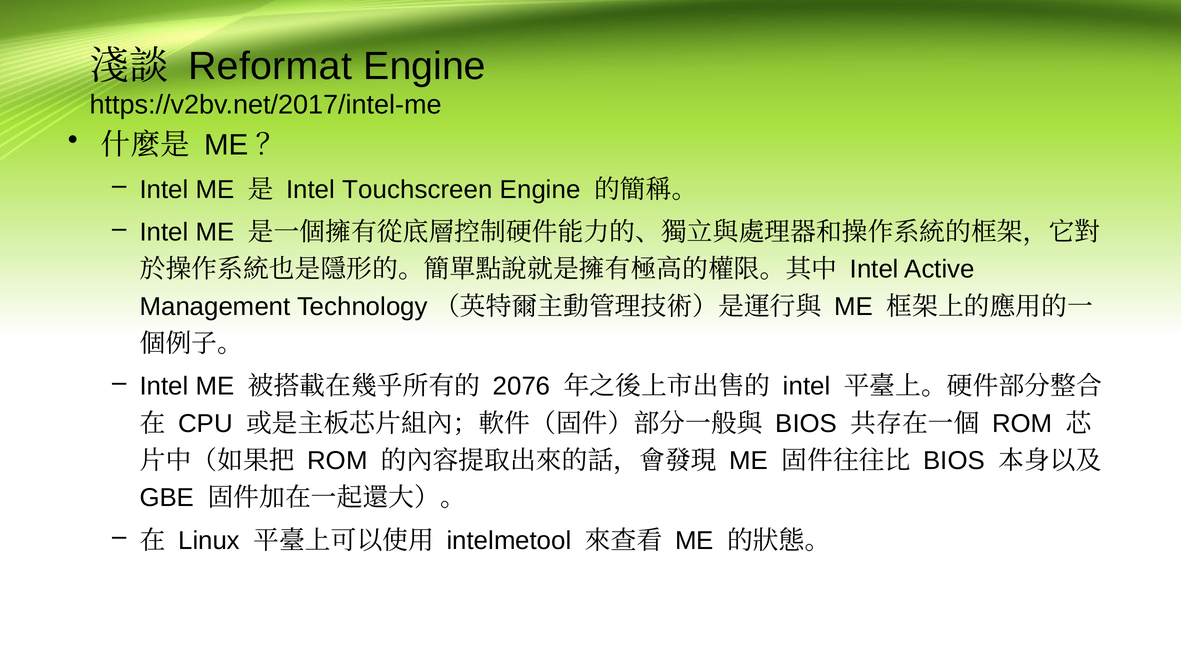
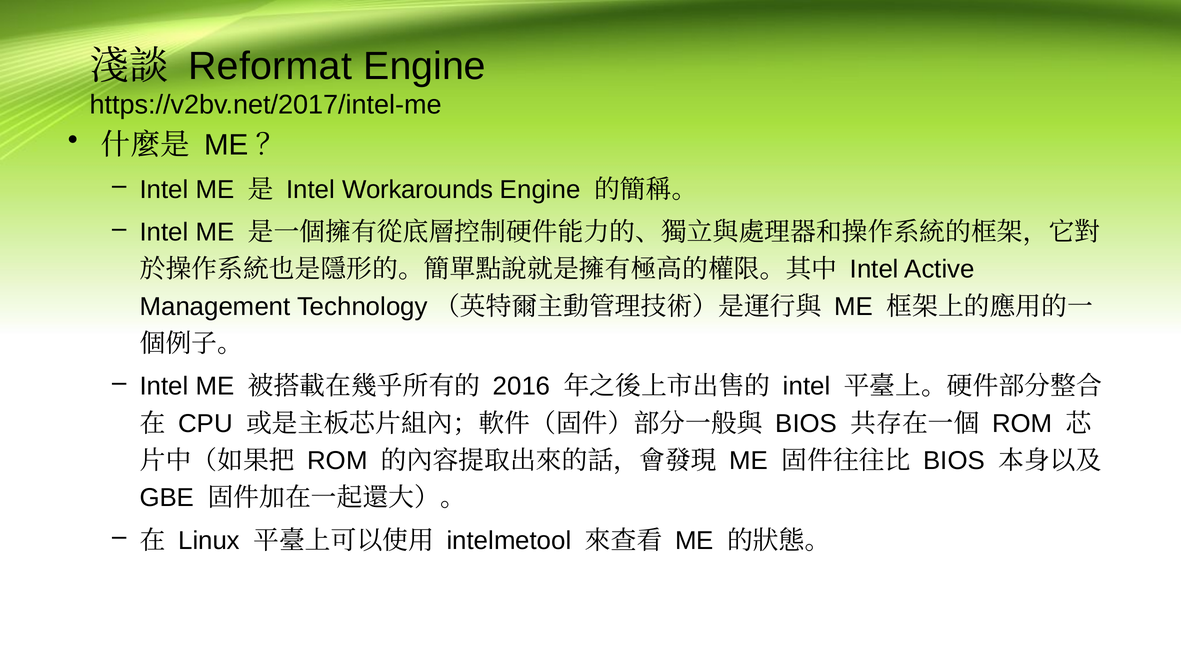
Touchscreen: Touchscreen -> Workarounds
2076: 2076 -> 2016
